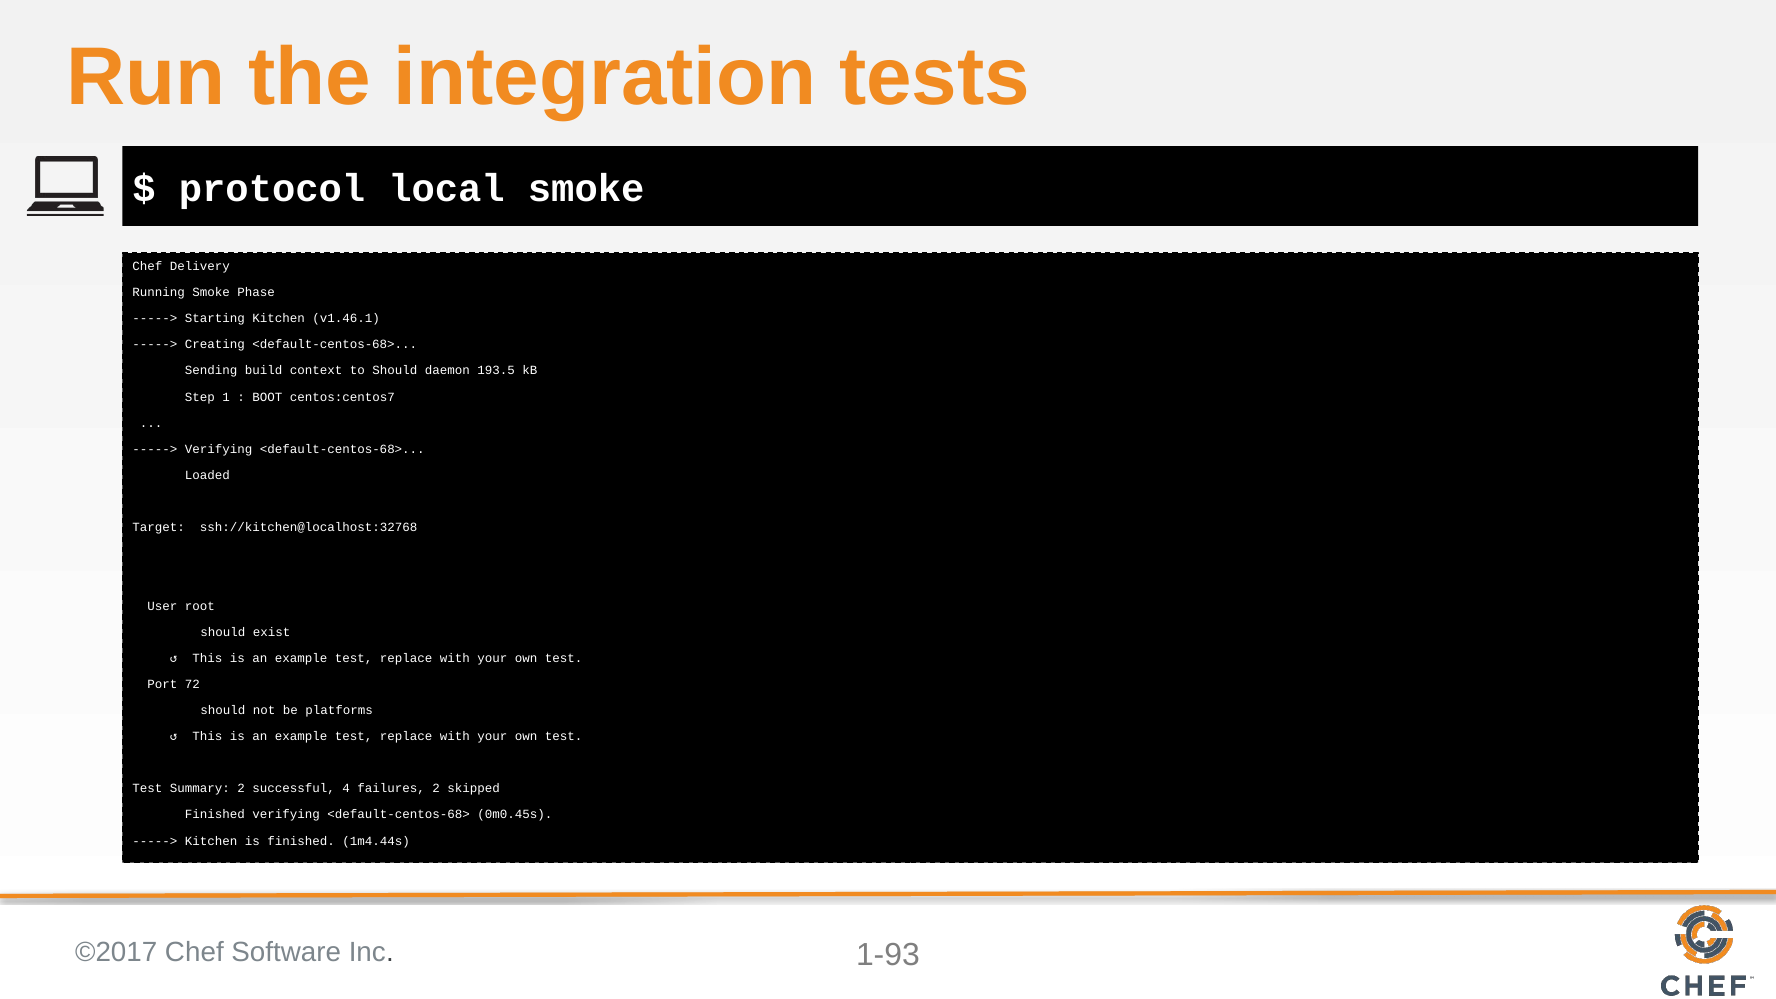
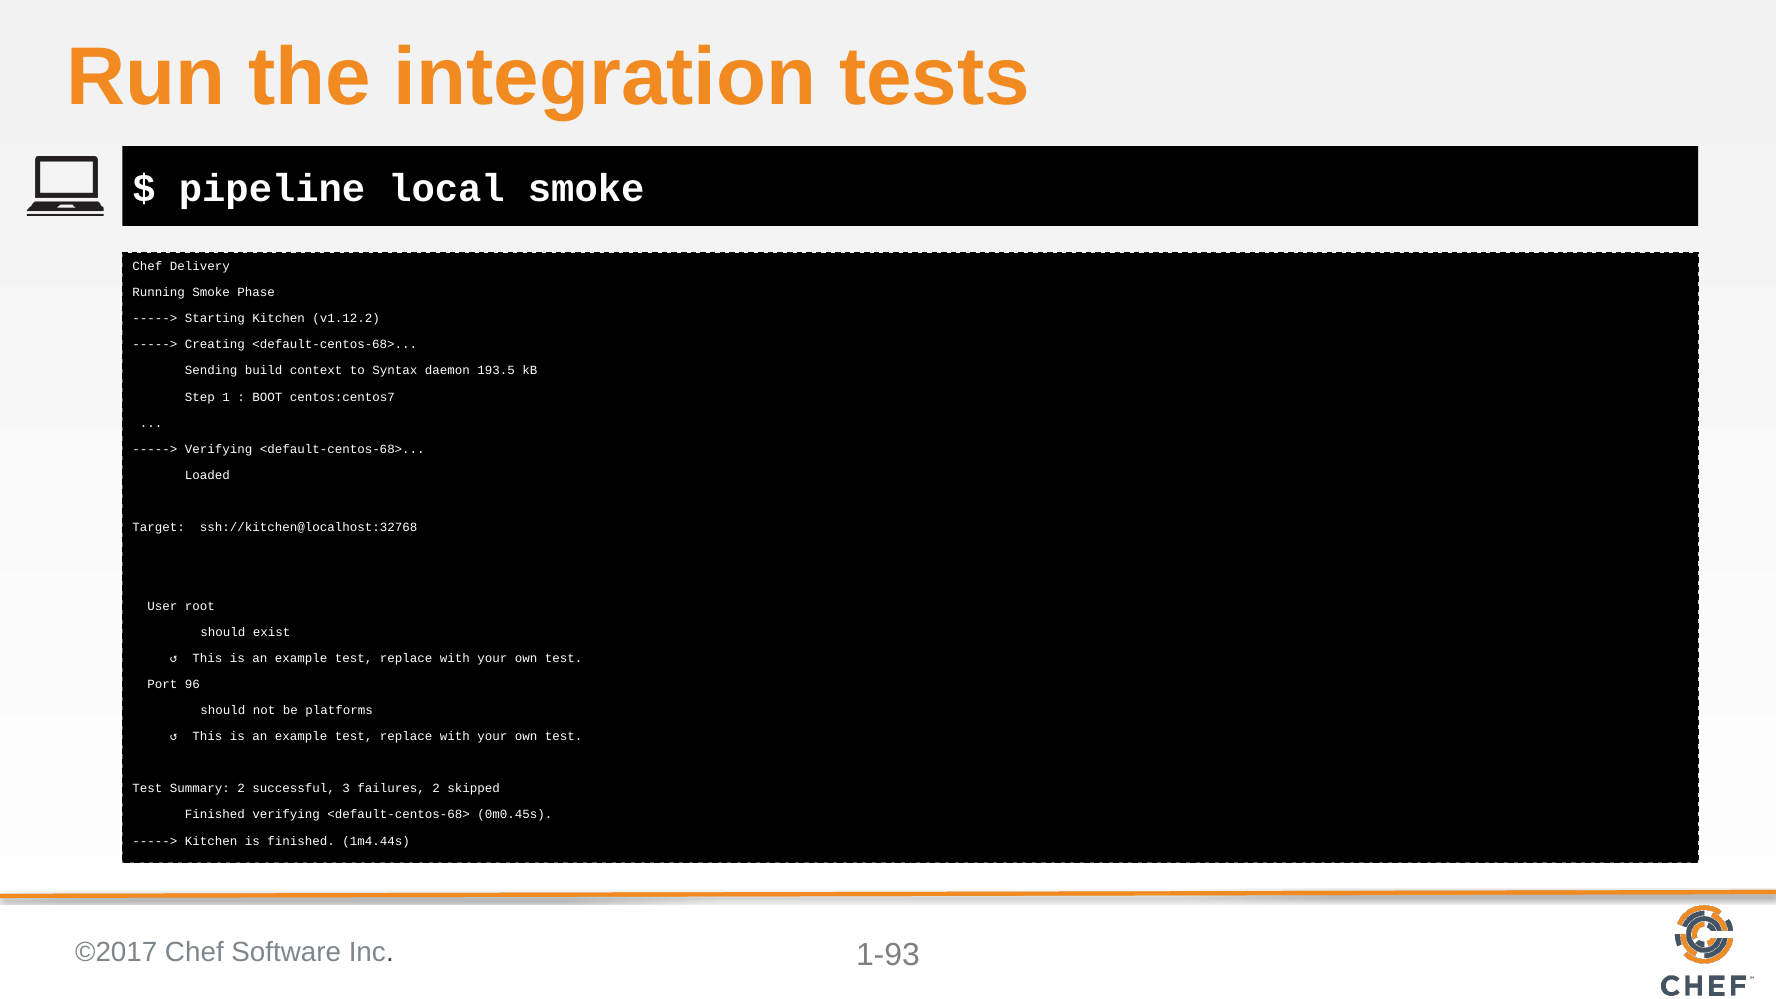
protocol: protocol -> pipeline
v1.46.1: v1.46.1 -> v1.12.2
to Should: Should -> Syntax
72: 72 -> 96
4: 4 -> 3
